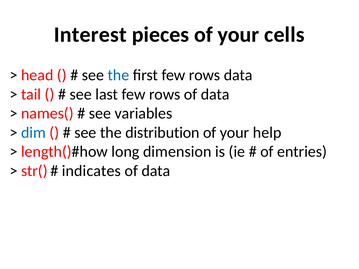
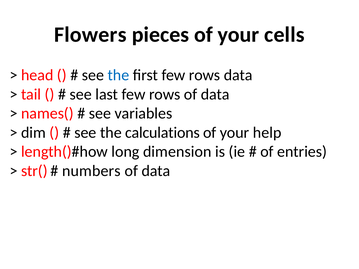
Interest: Interest -> Flowers
dim colour: blue -> black
distribution: distribution -> calculations
indicates: indicates -> numbers
